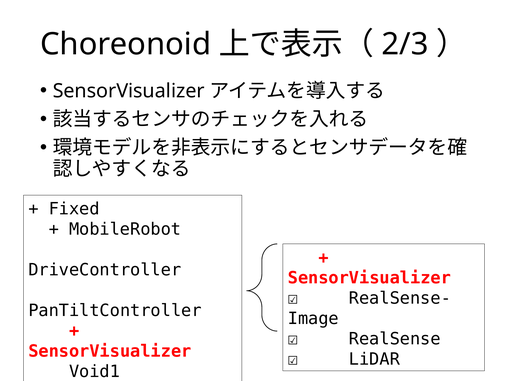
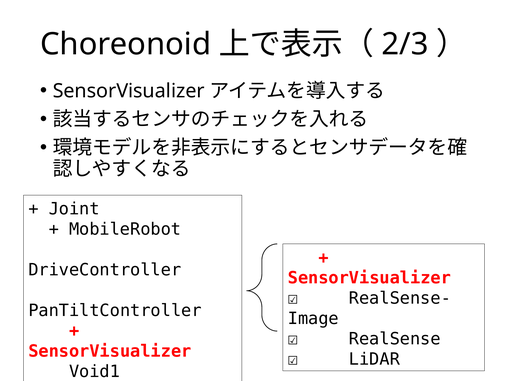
Fixed: Fixed -> Joint
